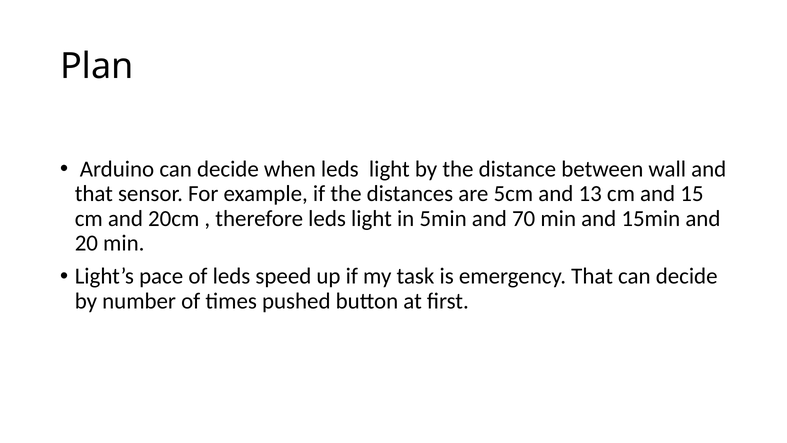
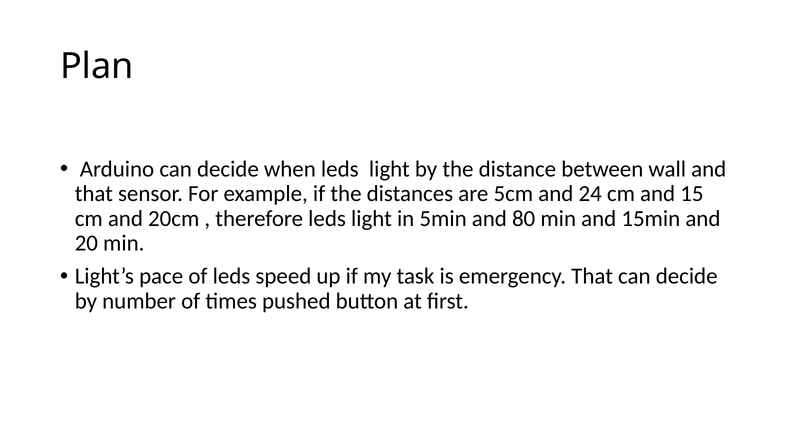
13: 13 -> 24
70: 70 -> 80
